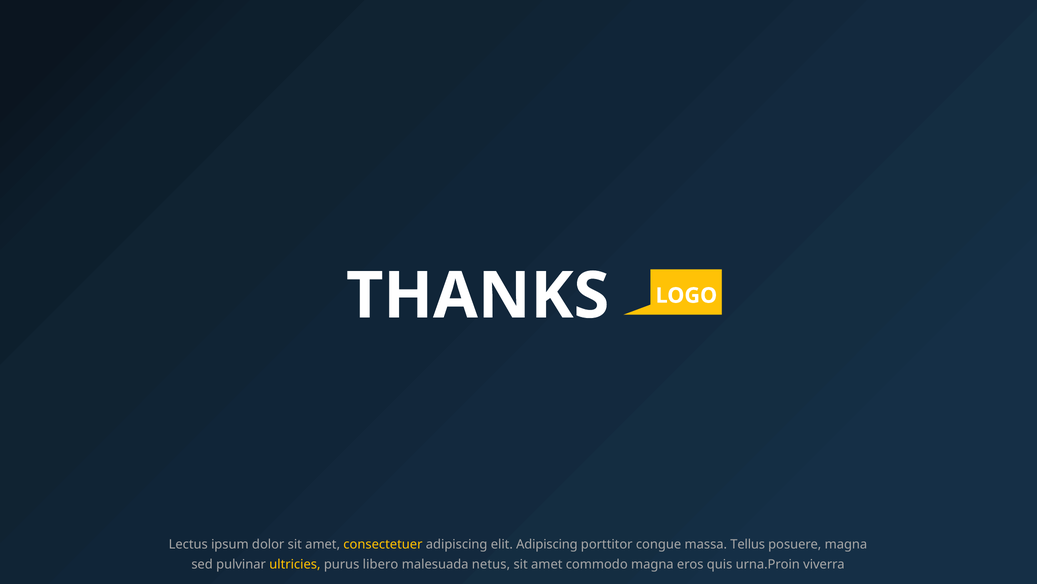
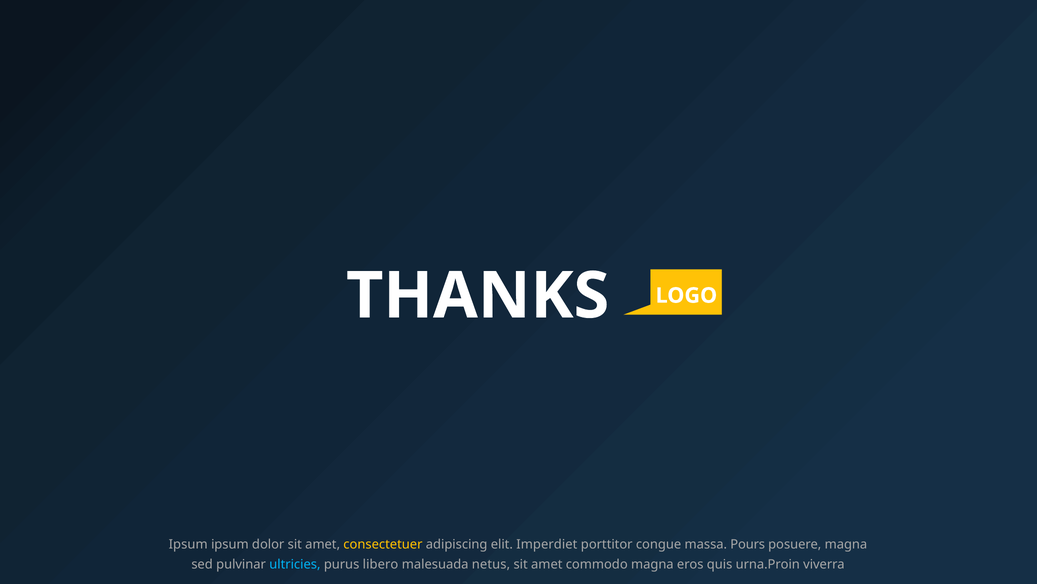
Lectus at (188, 544): Lectus -> Ipsum
elit Adipiscing: Adipiscing -> Imperdiet
Tellus: Tellus -> Pours
ultricies colour: yellow -> light blue
